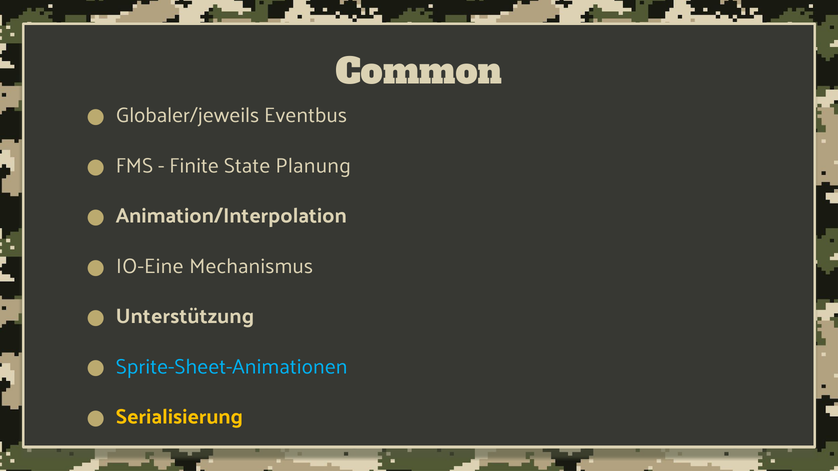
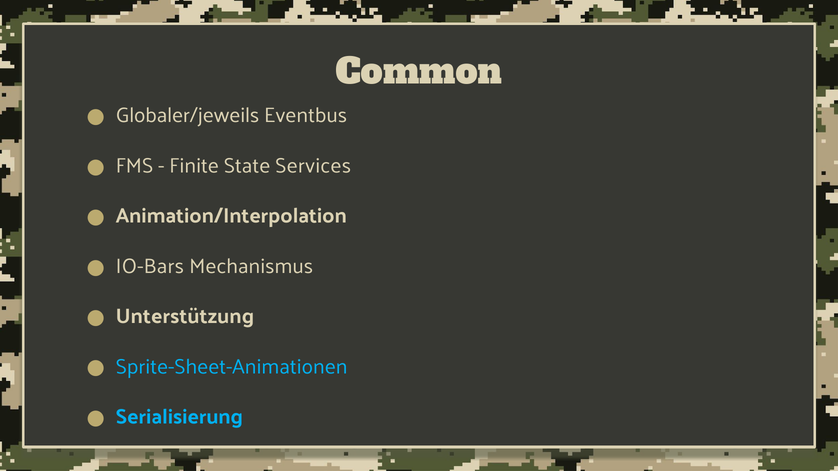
Planung: Planung -> Services
IO-Eine: IO-Eine -> IO-Bars
Serialisierung colour: yellow -> light blue
